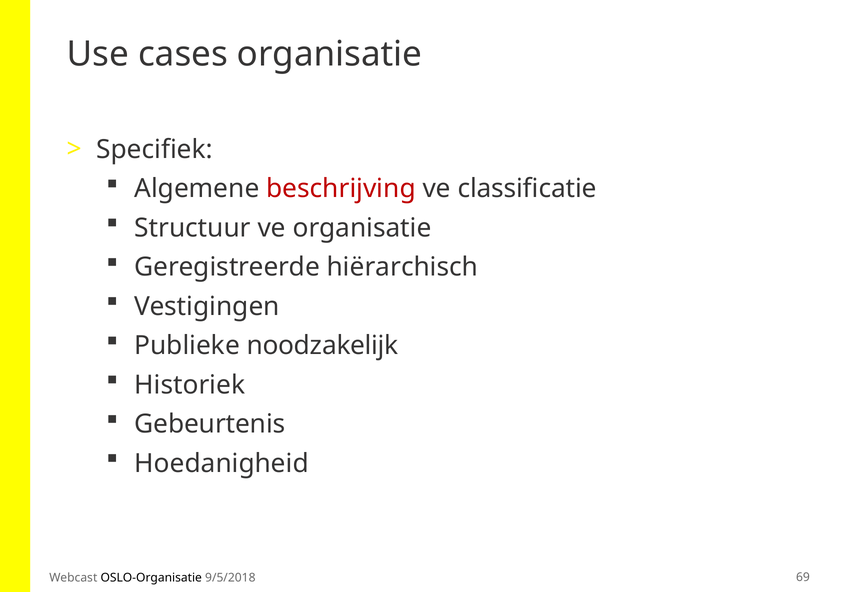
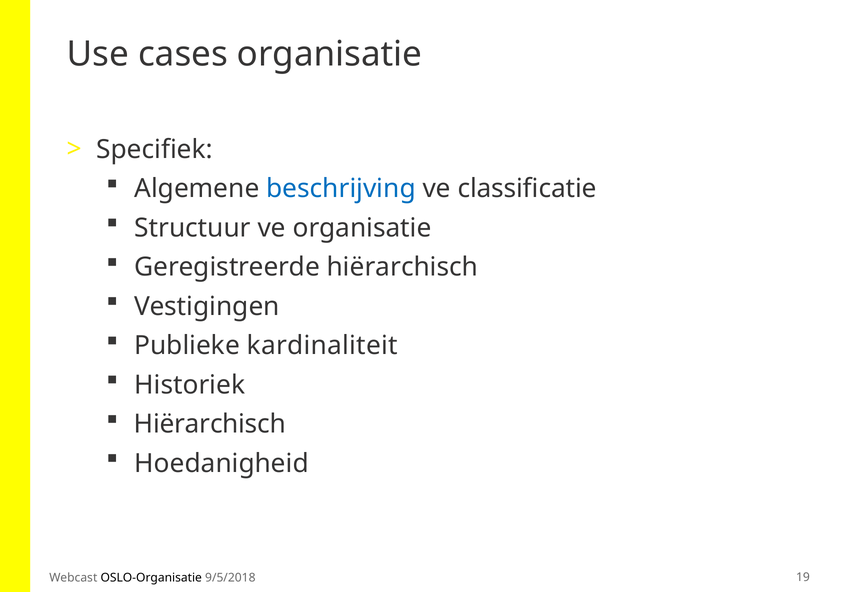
beschrijving colour: red -> blue
noodzakelijk: noodzakelijk -> kardinaliteit
Gebeurtenis at (210, 424): Gebeurtenis -> Hiërarchisch
69: 69 -> 19
